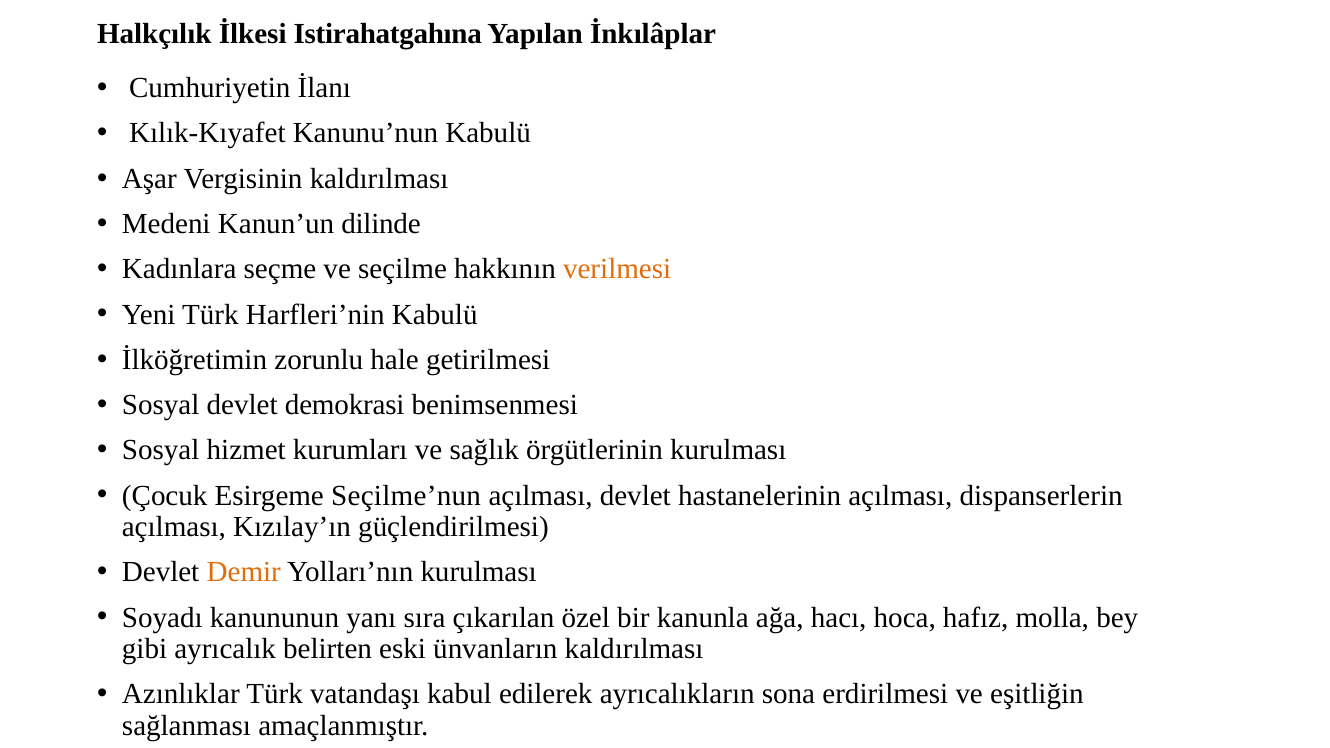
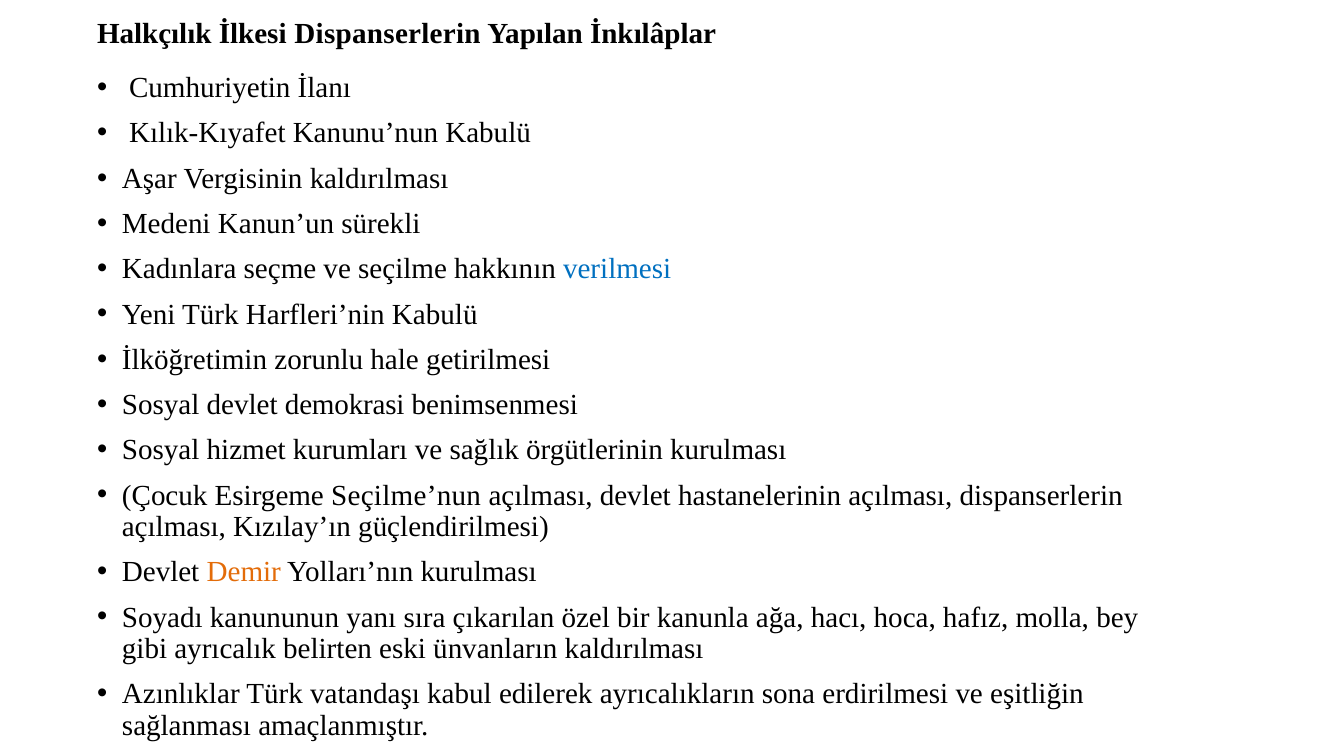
İlkesi Istirahatgahına: Istirahatgahına -> Dispanserlerin
dilinde: dilinde -> sürekli
verilmesi colour: orange -> blue
